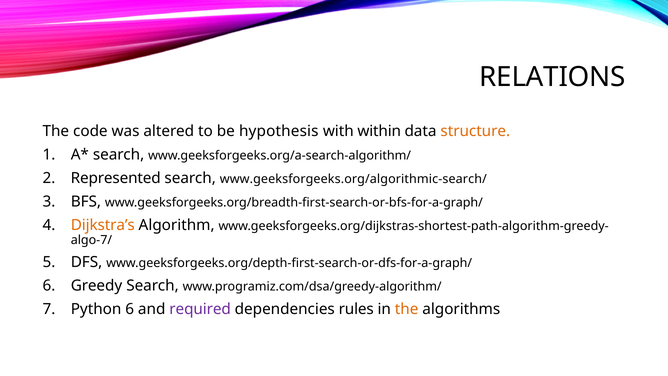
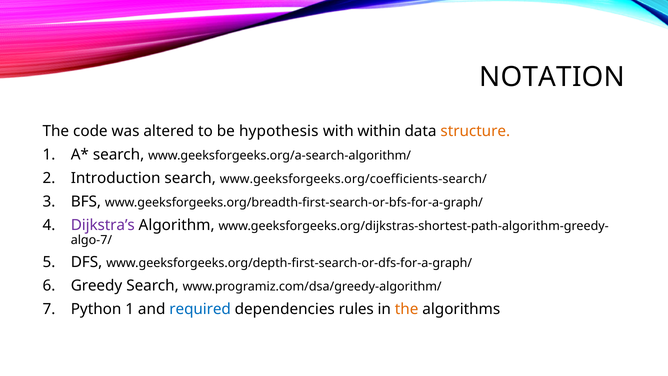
RELATIONS: RELATIONS -> NOTATION
Represented: Represented -> Introduction
www.geeksforgeeks.org/algorithmic-search/: www.geeksforgeeks.org/algorithmic-search/ -> www.geeksforgeeks.org/coefficients-search/
Dijkstra’s colour: orange -> purple
Python 6: 6 -> 1
required colour: purple -> blue
